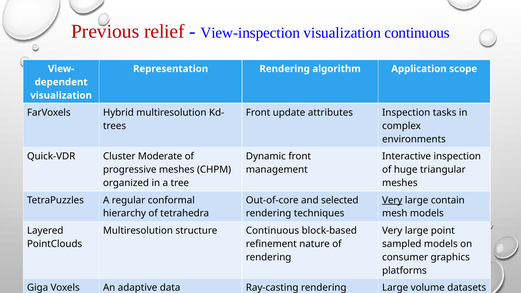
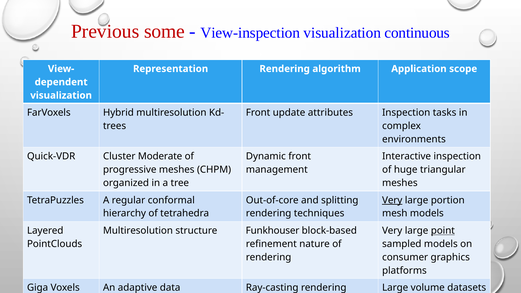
Previous relief: relief -> some
selected: selected -> splitting
contain: contain -> portion
structure Continuous: Continuous -> Funkhouser
point underline: none -> present
